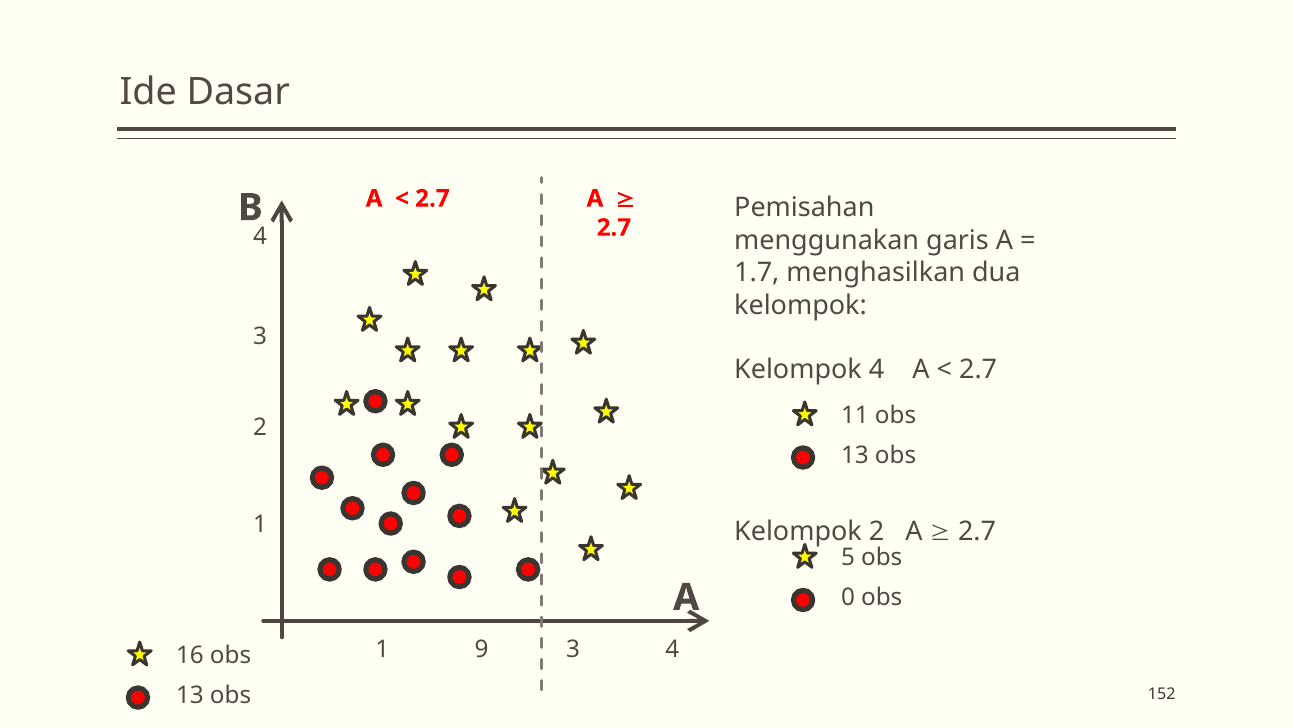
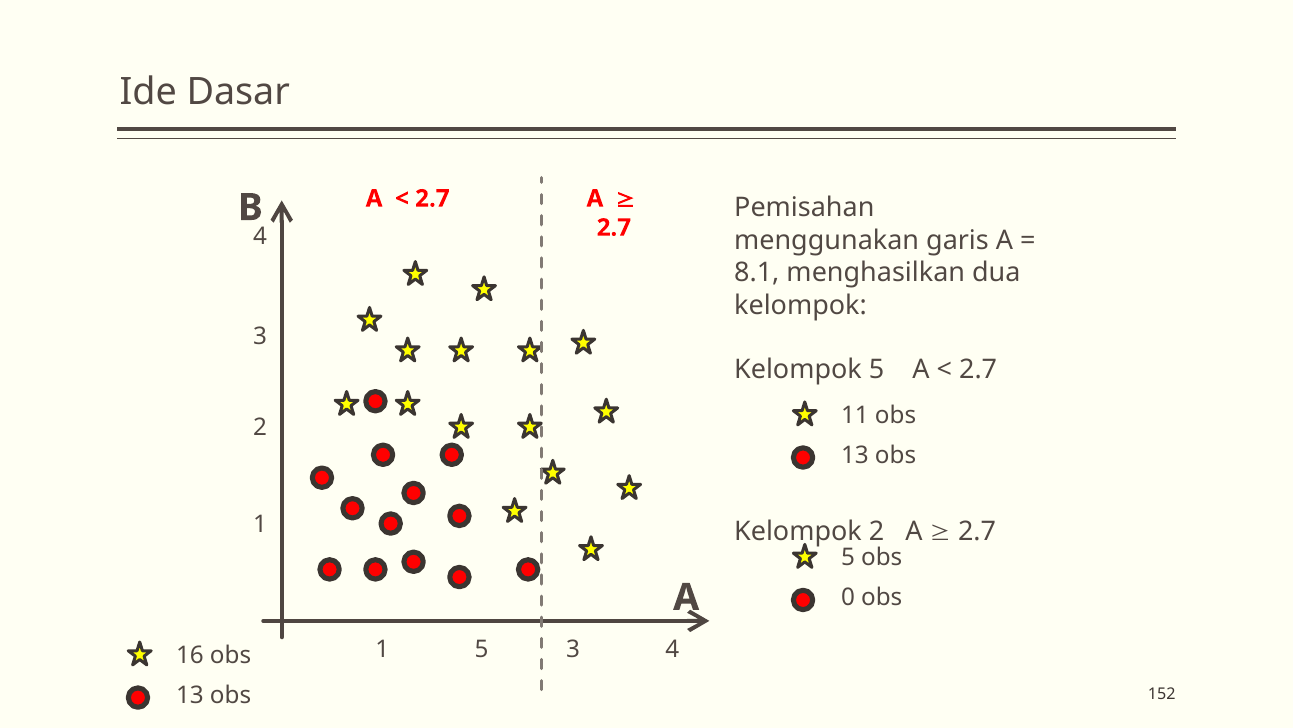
1.7: 1.7 -> 8.1
Kelompok 4: 4 -> 5
1 9: 9 -> 5
